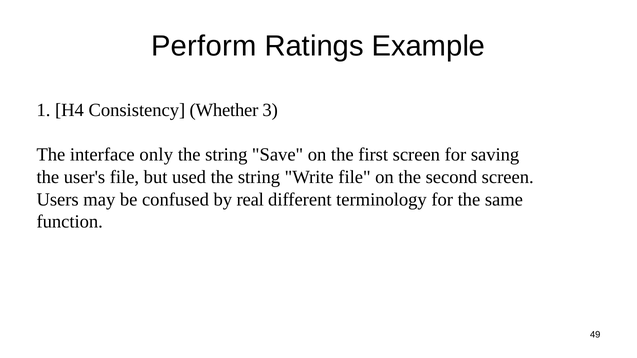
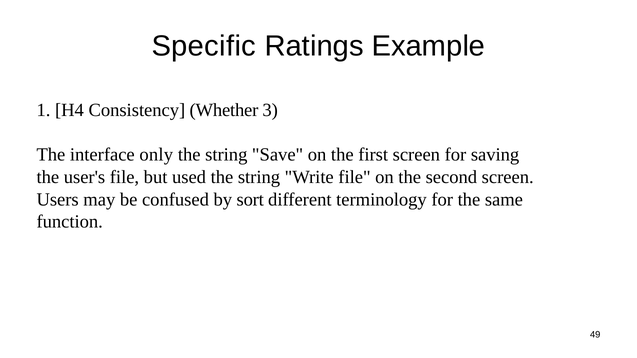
Perform: Perform -> Specific
real: real -> sort
